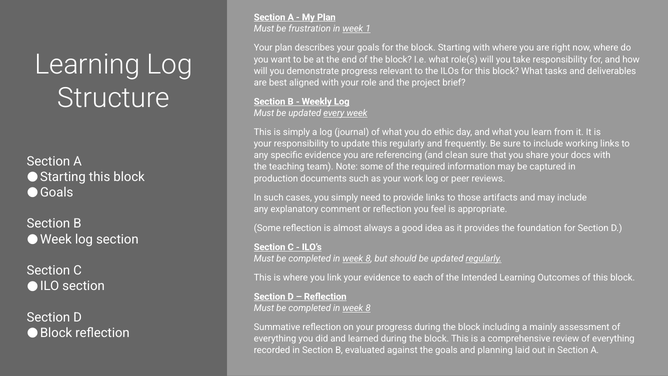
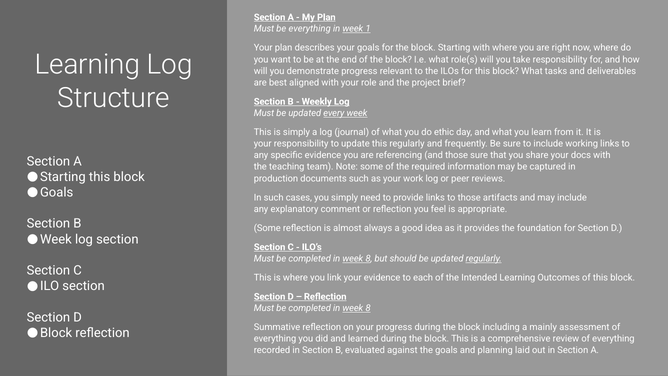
be frustration: frustration -> everything
and clean: clean -> those
